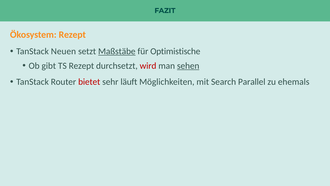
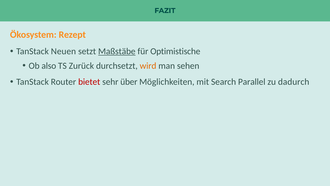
gibt: gibt -> also
TS Rezept: Rezept -> Zurück
wird colour: red -> orange
sehen underline: present -> none
läuft: läuft -> über
ehemals: ehemals -> dadurch
